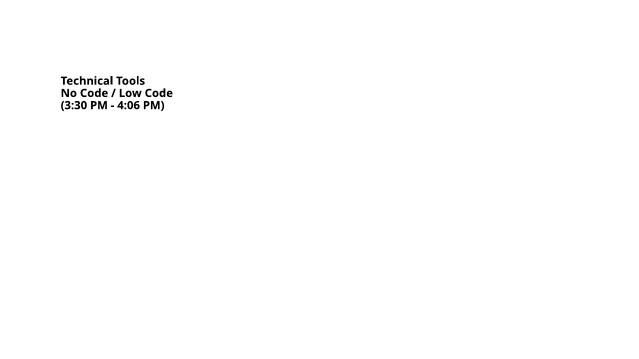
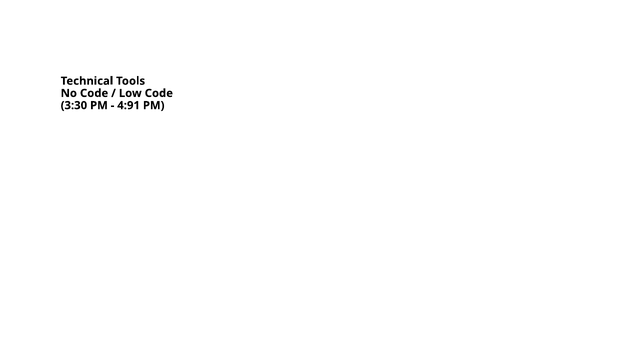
4:06: 4:06 -> 4:91
